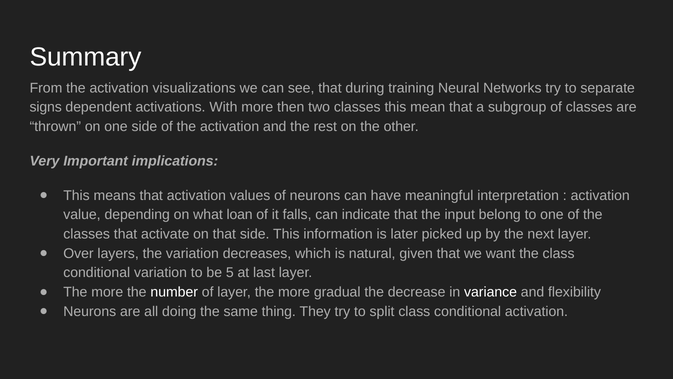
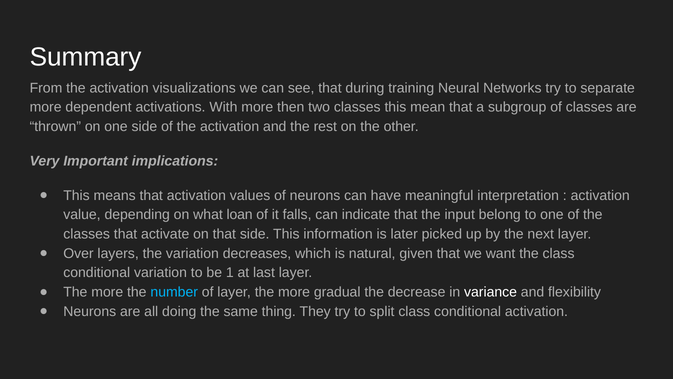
signs at (46, 107): signs -> more
5: 5 -> 1
number colour: white -> light blue
